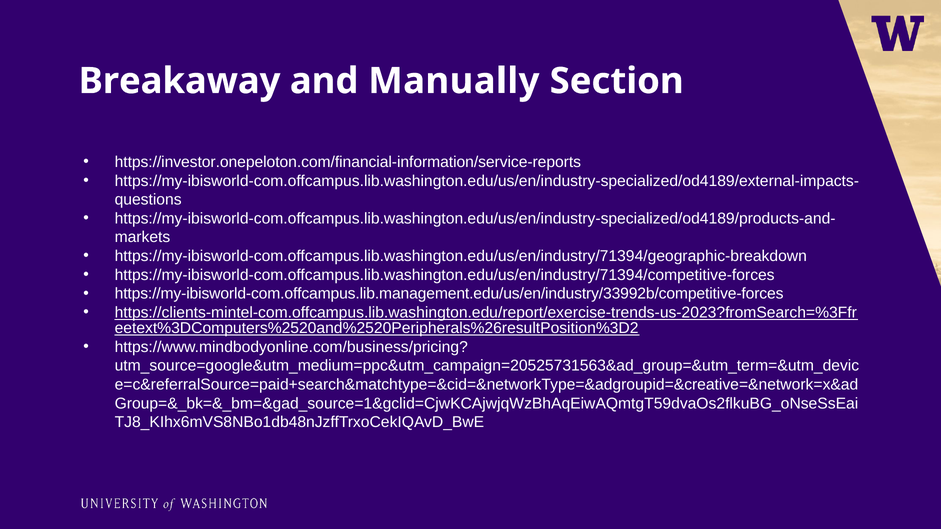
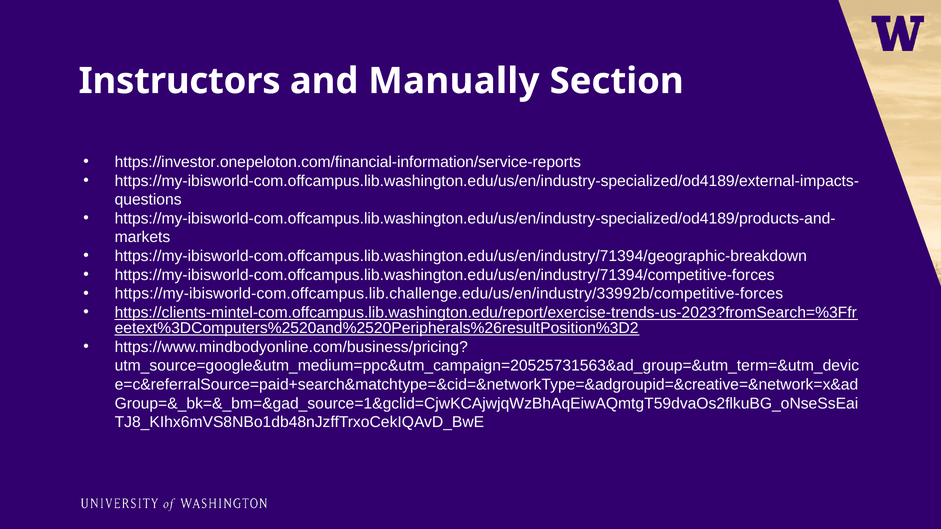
Breakaway: Breakaway -> Instructors
https://my-ibisworld-com.offcampus.lib.management.edu/us/en/industry/33992b/competitive-forces: https://my-ibisworld-com.offcampus.lib.management.edu/us/en/industry/33992b/competitive-forces -> https://my-ibisworld-com.offcampus.lib.challenge.edu/us/en/industry/33992b/competitive-forces
